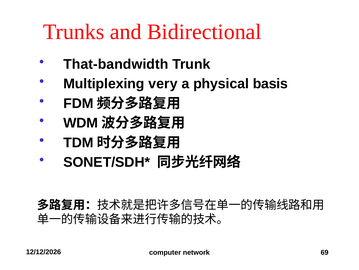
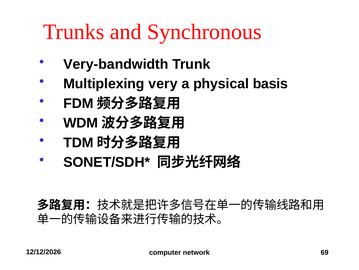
Bidirectional: Bidirectional -> Synchronous
That-bandwidth: That-bandwidth -> Very-bandwidth
